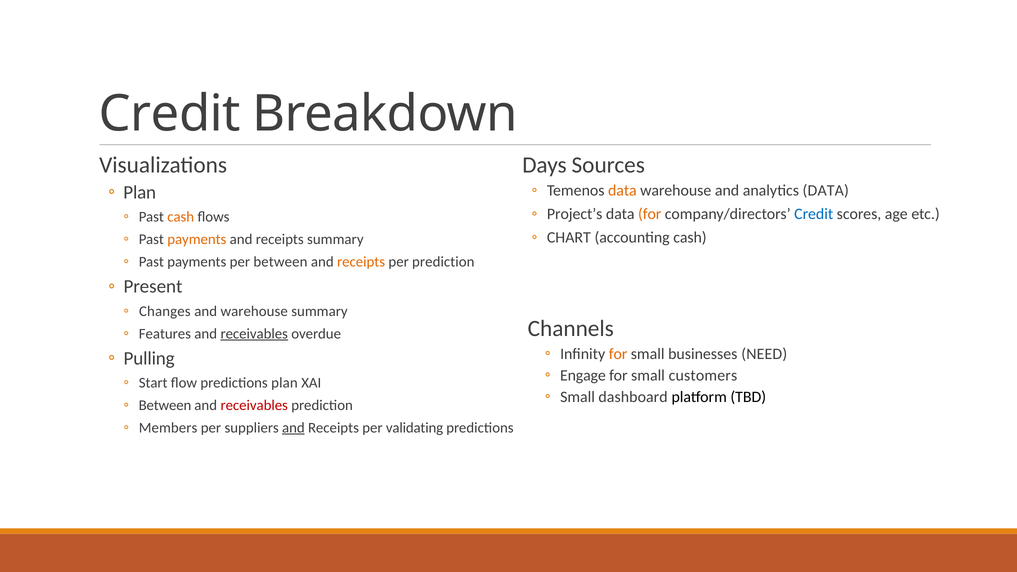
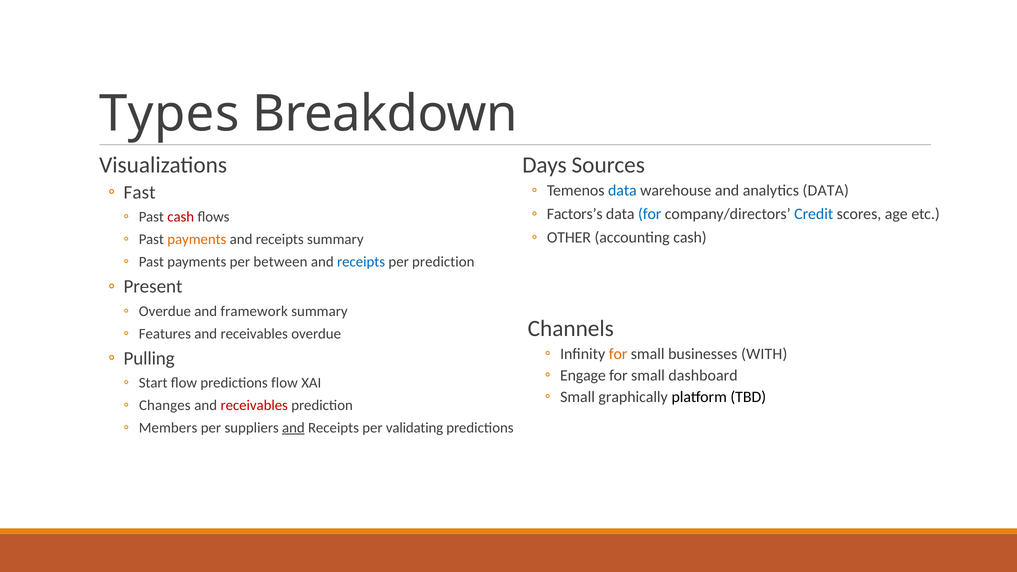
Credit at (170, 114): Credit -> Types
data at (622, 191) colour: orange -> blue
Plan at (140, 192): Plan -> Fast
Project’s: Project’s -> Factors’s
for at (650, 214) colour: orange -> blue
cash at (181, 217) colour: orange -> red
CHART: CHART -> OTHER
receipts at (361, 262) colour: orange -> blue
Changes at (165, 311): Changes -> Overdue
and warehouse: warehouse -> framework
receivables at (254, 334) underline: present -> none
NEED: NEED -> WITH
customers: customers -> dashboard
predictions plan: plan -> flow
dashboard: dashboard -> graphically
Between at (165, 405): Between -> Changes
